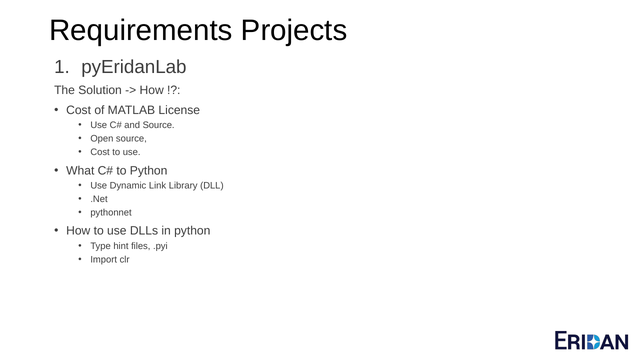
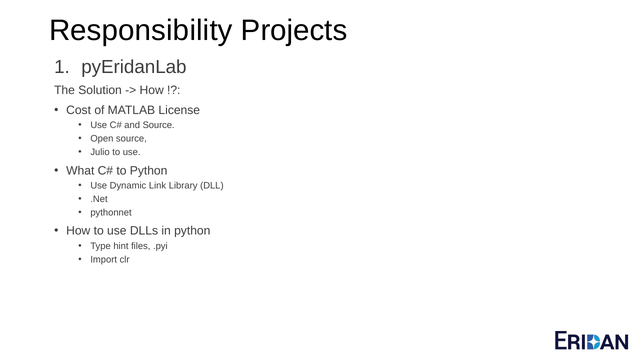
Requirements: Requirements -> Responsibility
Cost at (100, 152): Cost -> Julio
